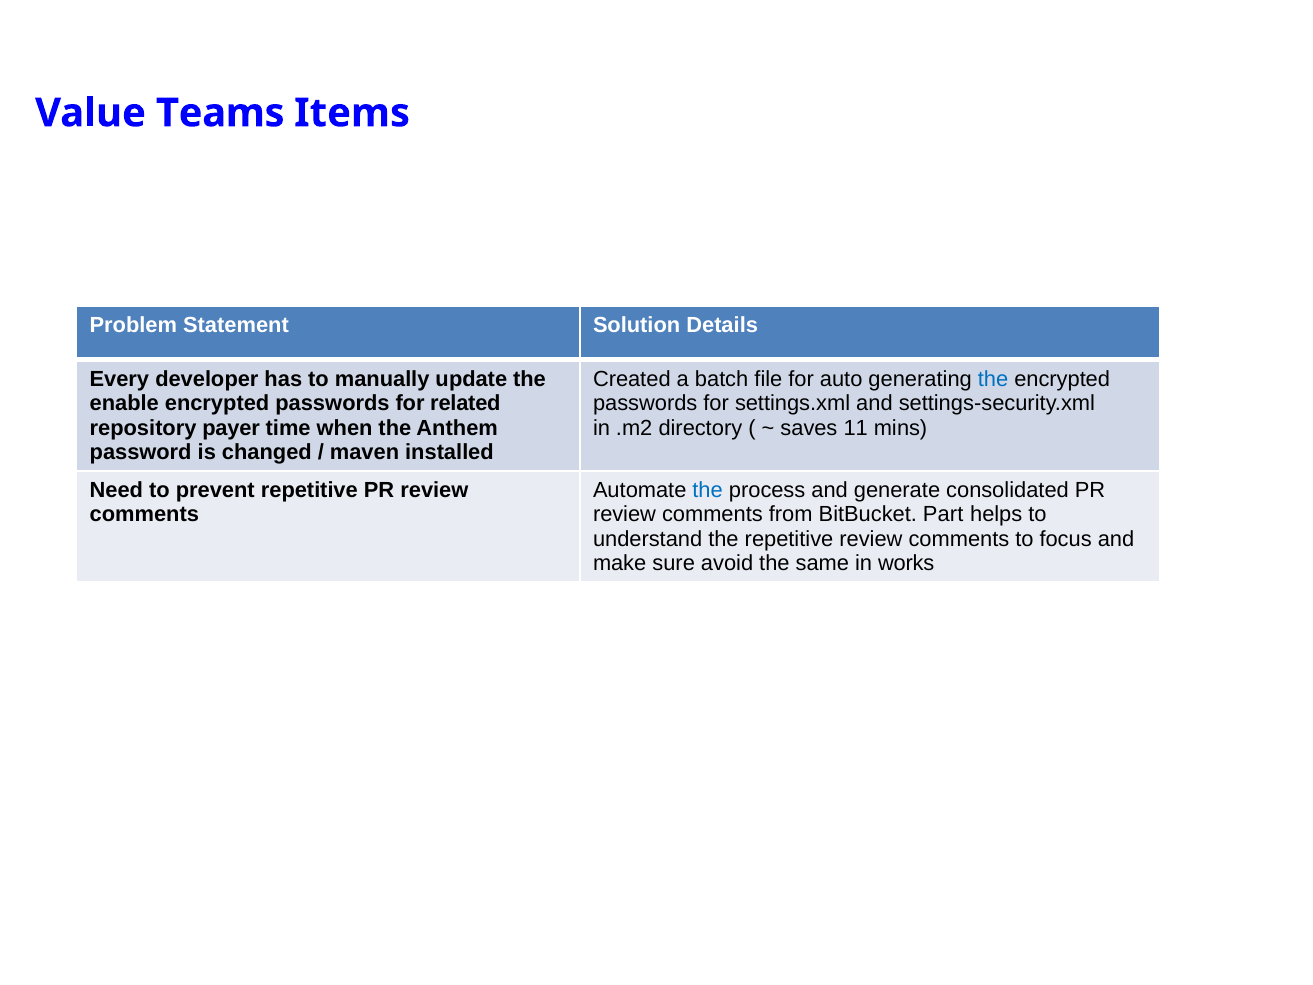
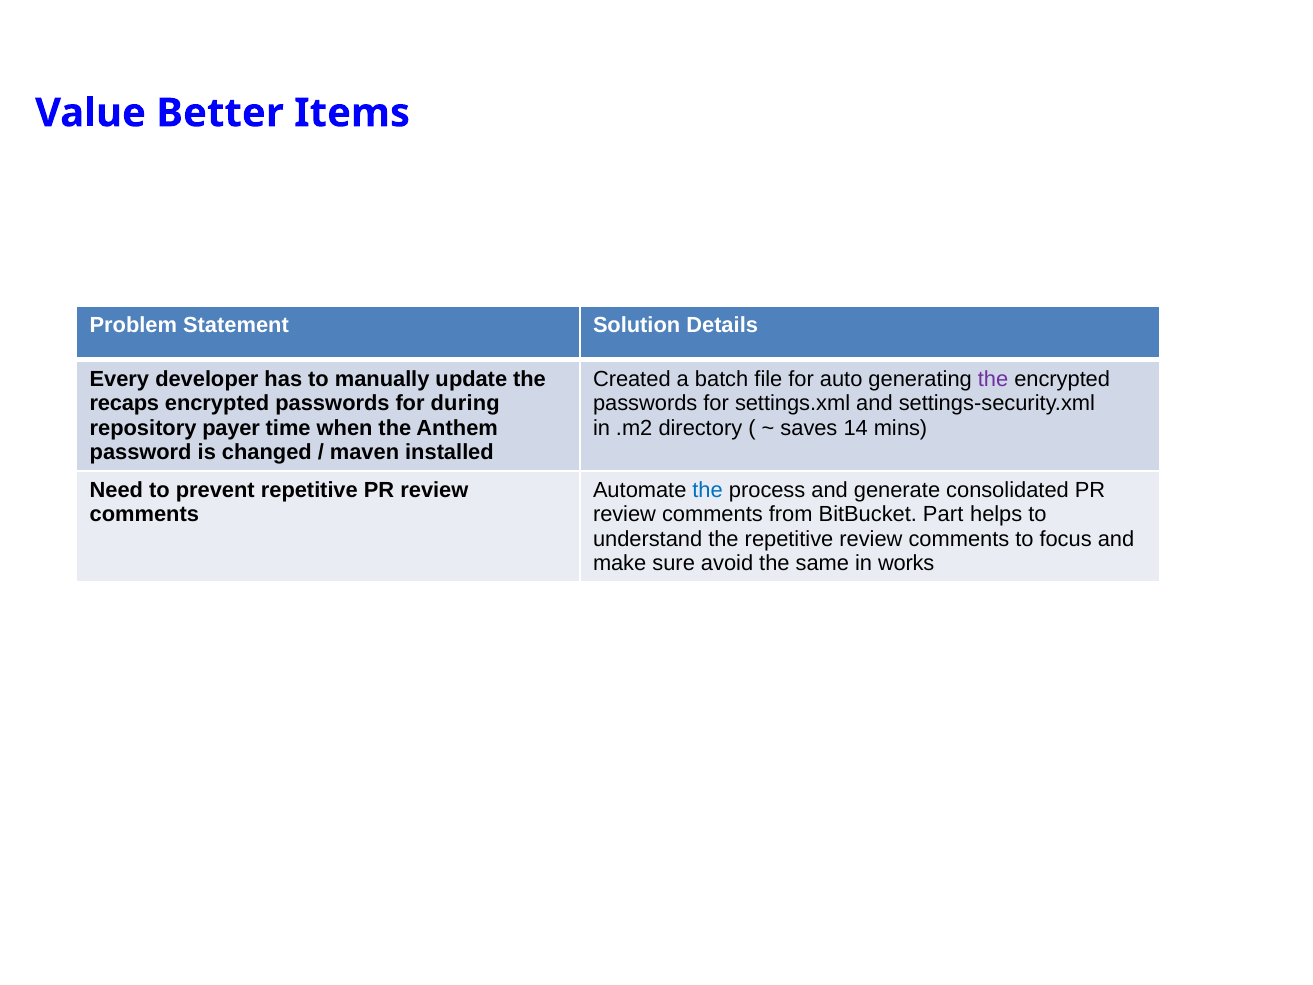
Teams: Teams -> Better
the at (993, 379) colour: blue -> purple
enable: enable -> recaps
related: related -> during
11: 11 -> 14
